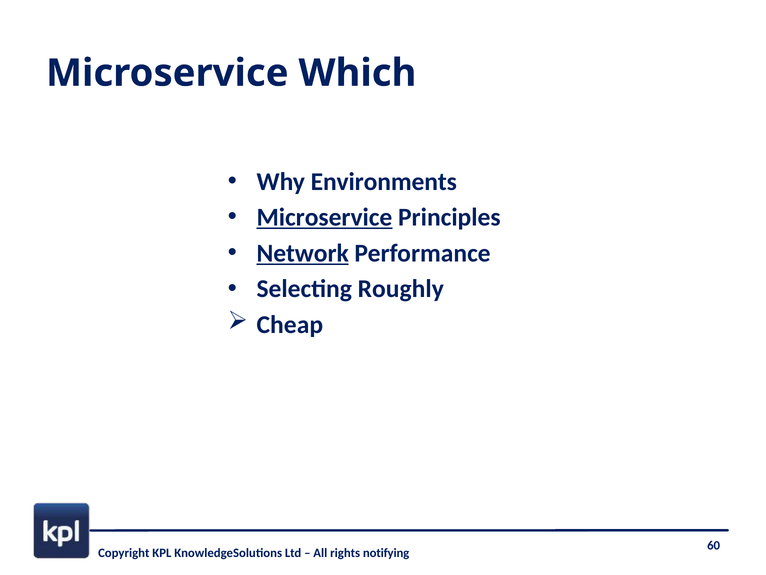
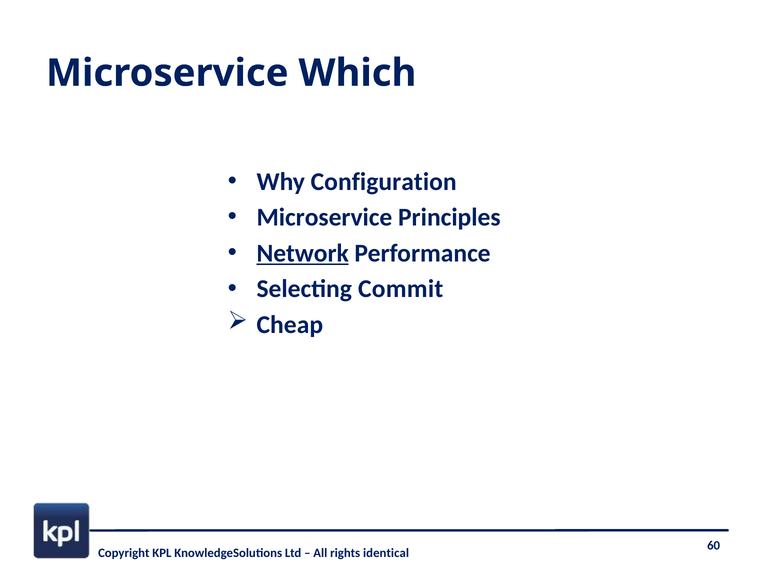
Environments: Environments -> Configuration
Microservice at (324, 217) underline: present -> none
Roughly: Roughly -> Commit
notifying: notifying -> identical
